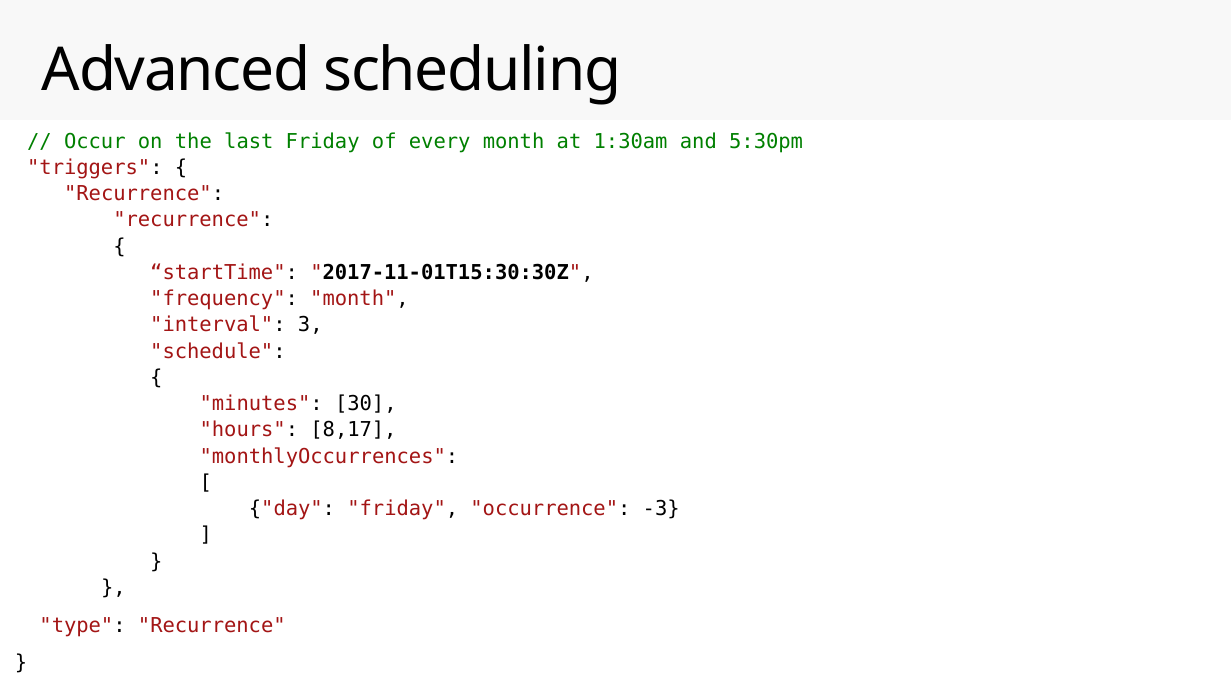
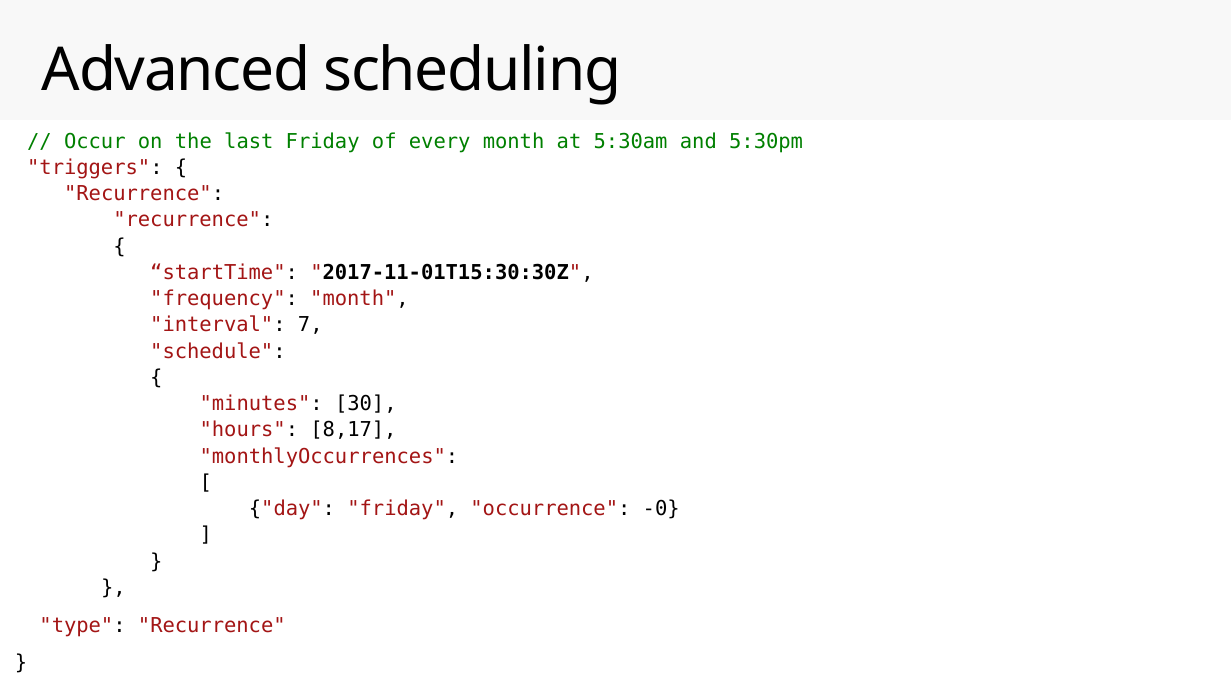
1:30am: 1:30am -> 5:30am
3: 3 -> 7
-3: -3 -> -0
